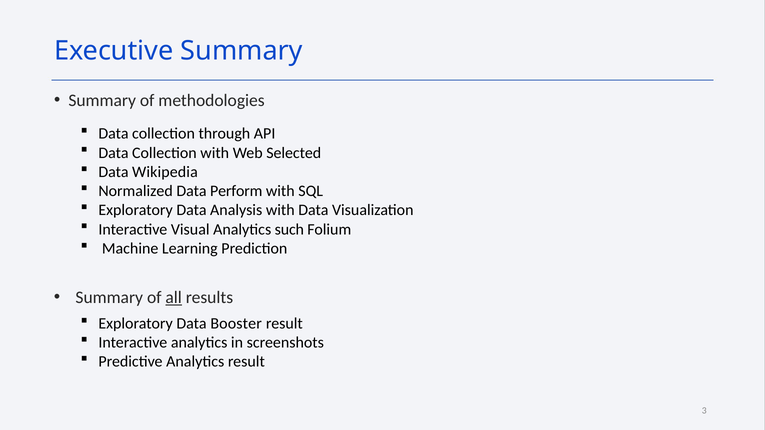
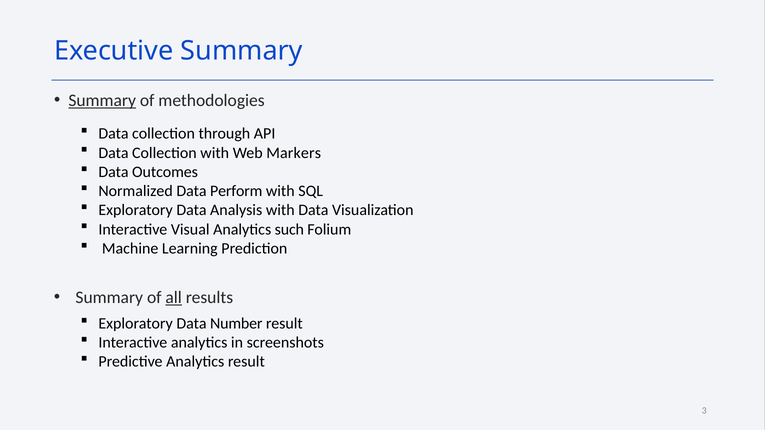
Summary at (102, 100) underline: none -> present
Selected: Selected -> Markers
Wikipedia: Wikipedia -> Outcomes
Booster: Booster -> Number
